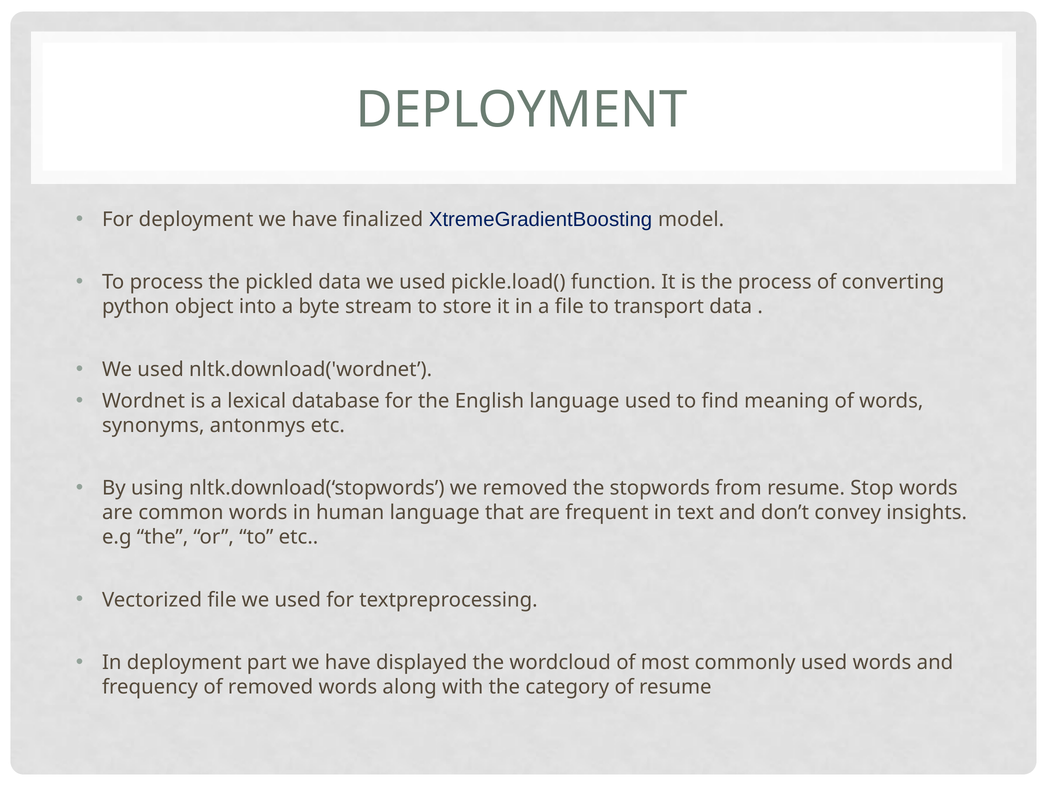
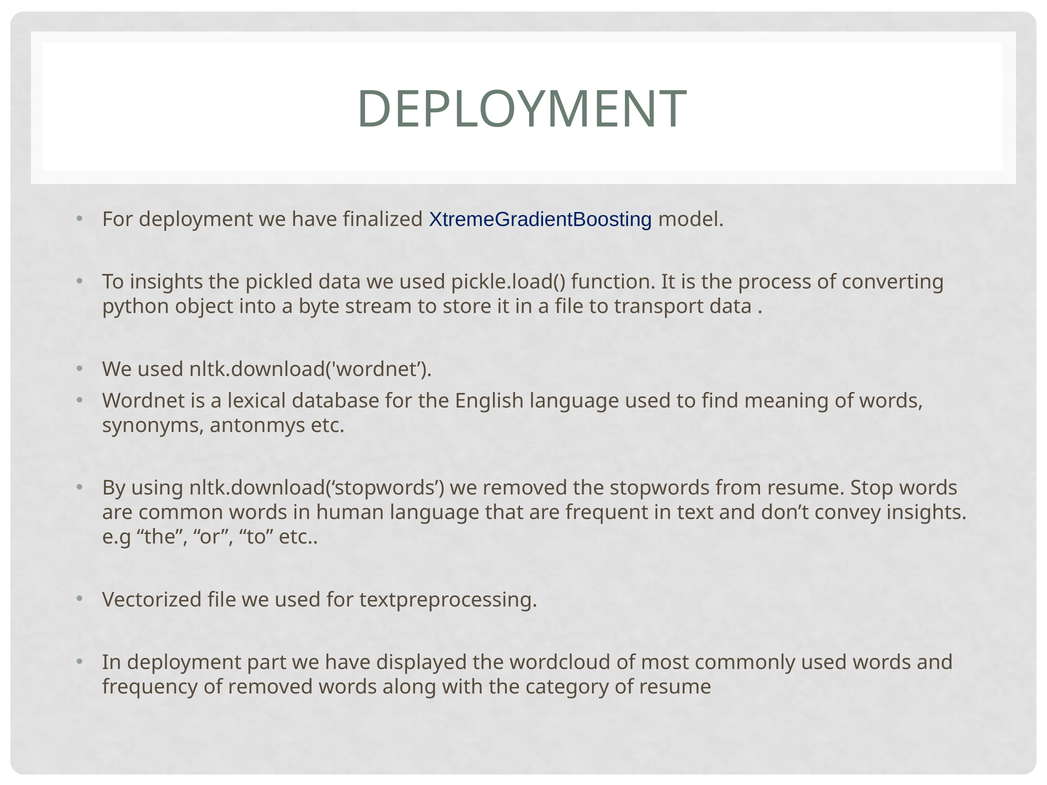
To process: process -> insights
